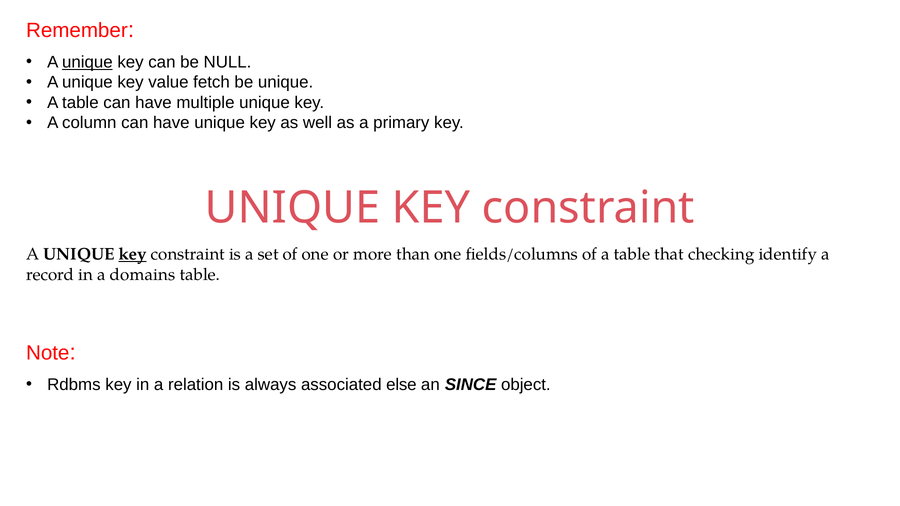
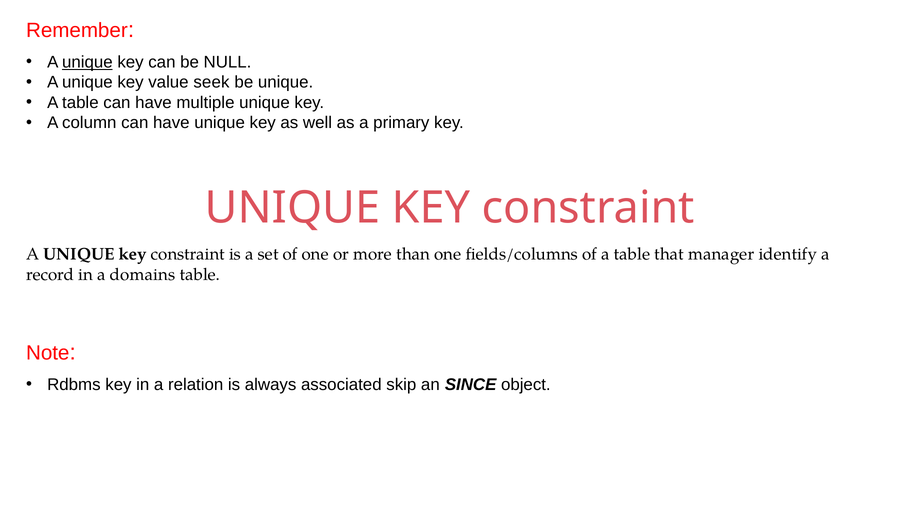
fetch: fetch -> seek
key at (133, 254) underline: present -> none
checking: checking -> manager
else: else -> skip
